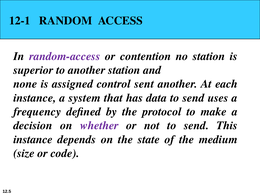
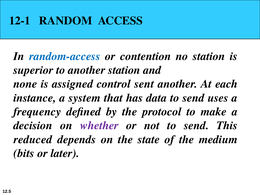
random-access colour: purple -> blue
instance at (33, 139): instance -> reduced
size: size -> bits
code: code -> later
